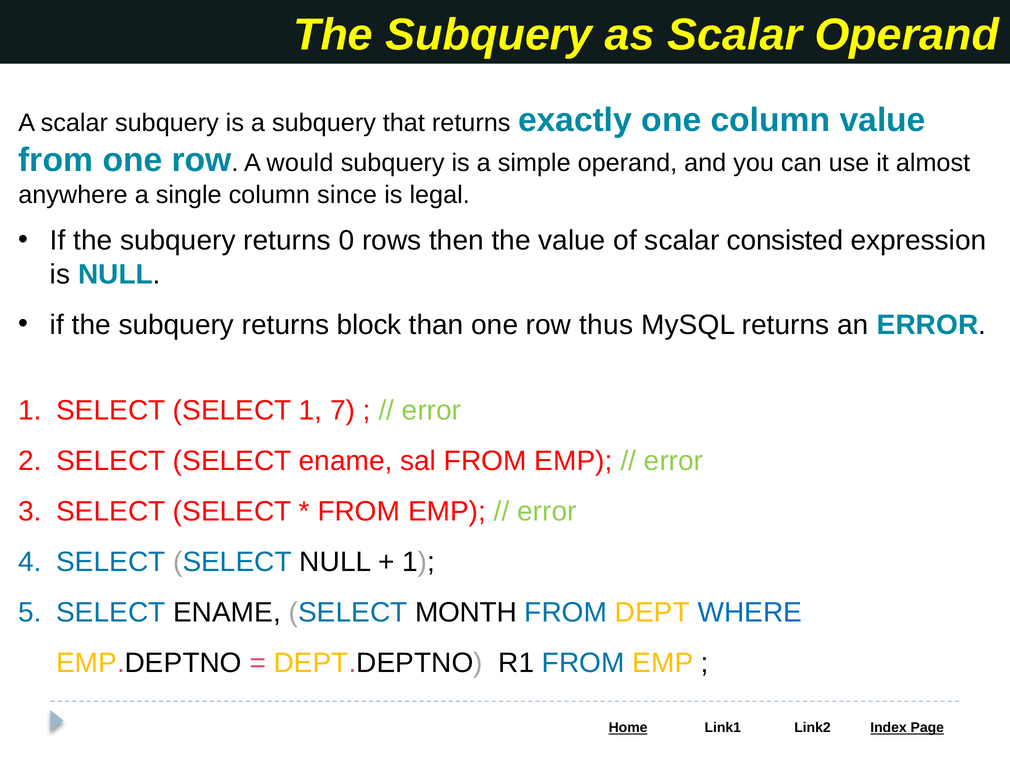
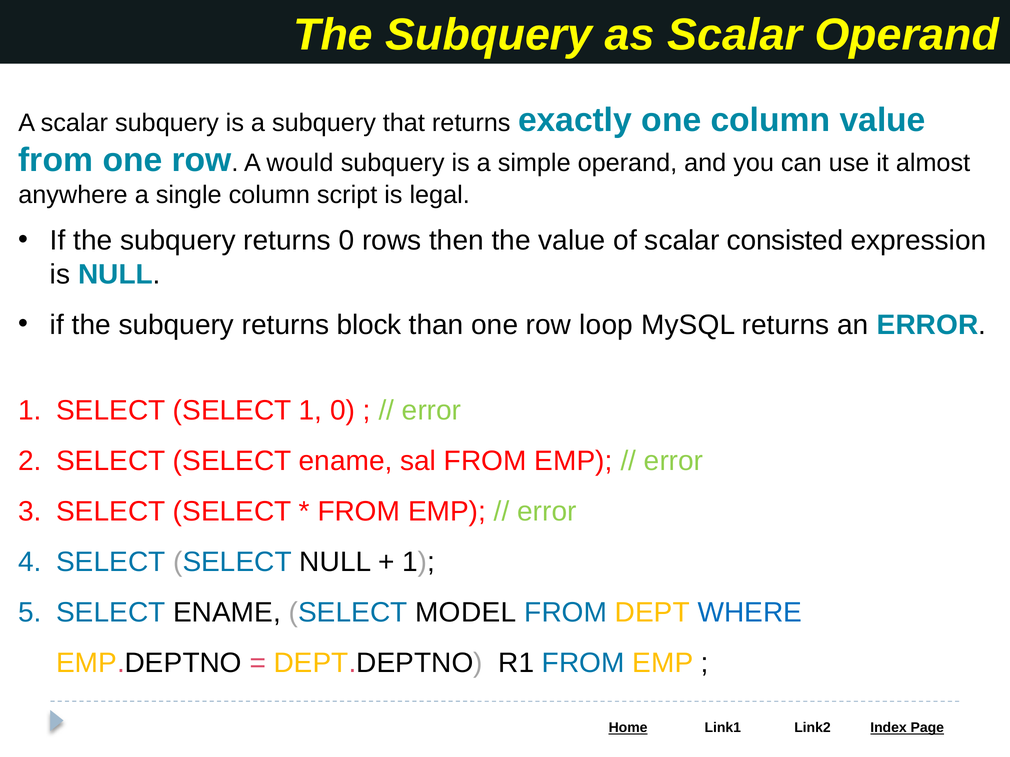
since: since -> script
thus: thus -> loop
1 7: 7 -> 0
MONTH: MONTH -> MODEL
